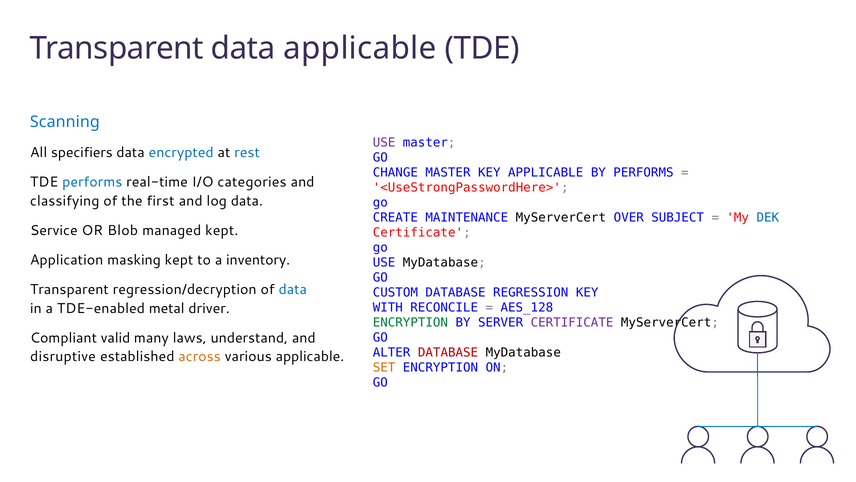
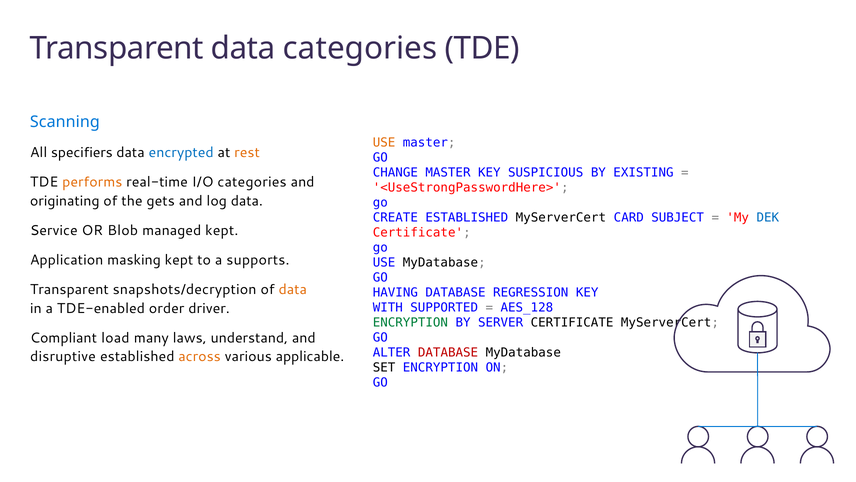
data applicable: applicable -> categories
USE at (384, 142) colour: purple -> orange
rest colour: blue -> orange
KEY APPLICABLE: APPLICABLE -> SUSPICIOUS
BY PERFORMS: PERFORMS -> EXISTING
performs at (92, 182) colour: blue -> orange
classifying: classifying -> originating
first: first -> gets
CREATE MAINTENANCE: MAINTENANCE -> ESTABLISHED
OVER: OVER -> CARD
inventory: inventory -> supports
regression/decryption: regression/decryption -> snapshots/decryption
data at (293, 289) colour: blue -> orange
CUSTOM: CUSTOM -> HAVING
RECONCILE: RECONCILE -> SUPPORTED
metal: metal -> order
CERTIFICATE at (572, 322) colour: purple -> black
valid: valid -> load
SET colour: orange -> black
